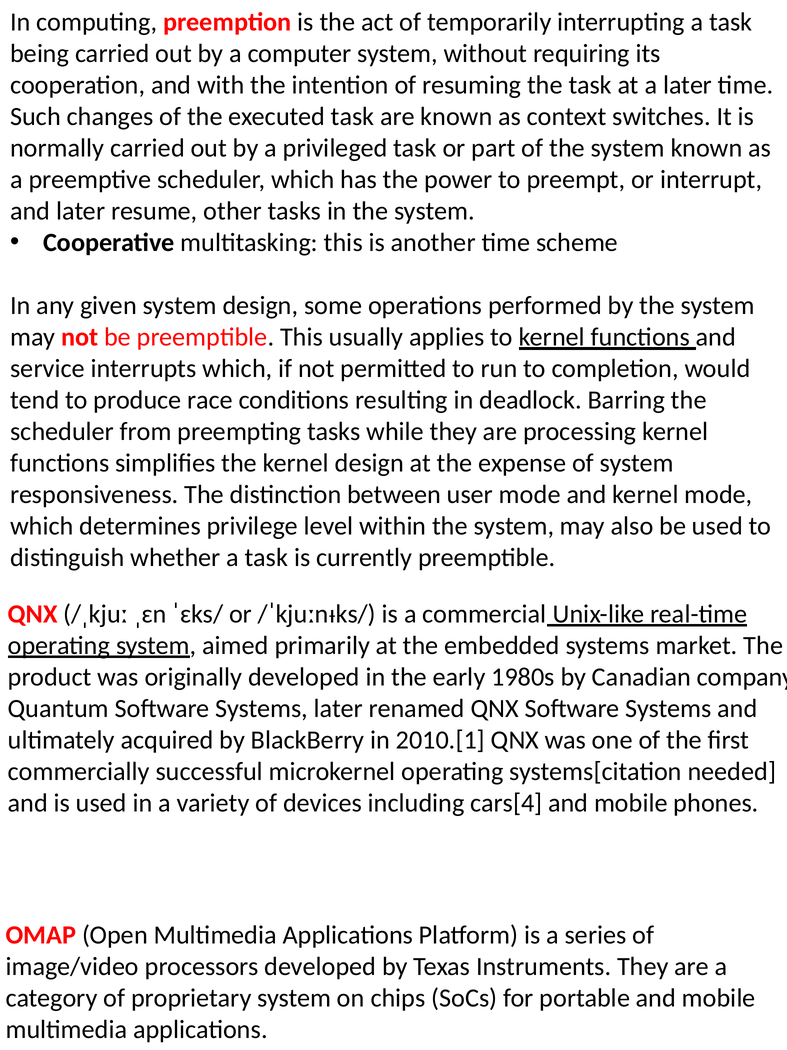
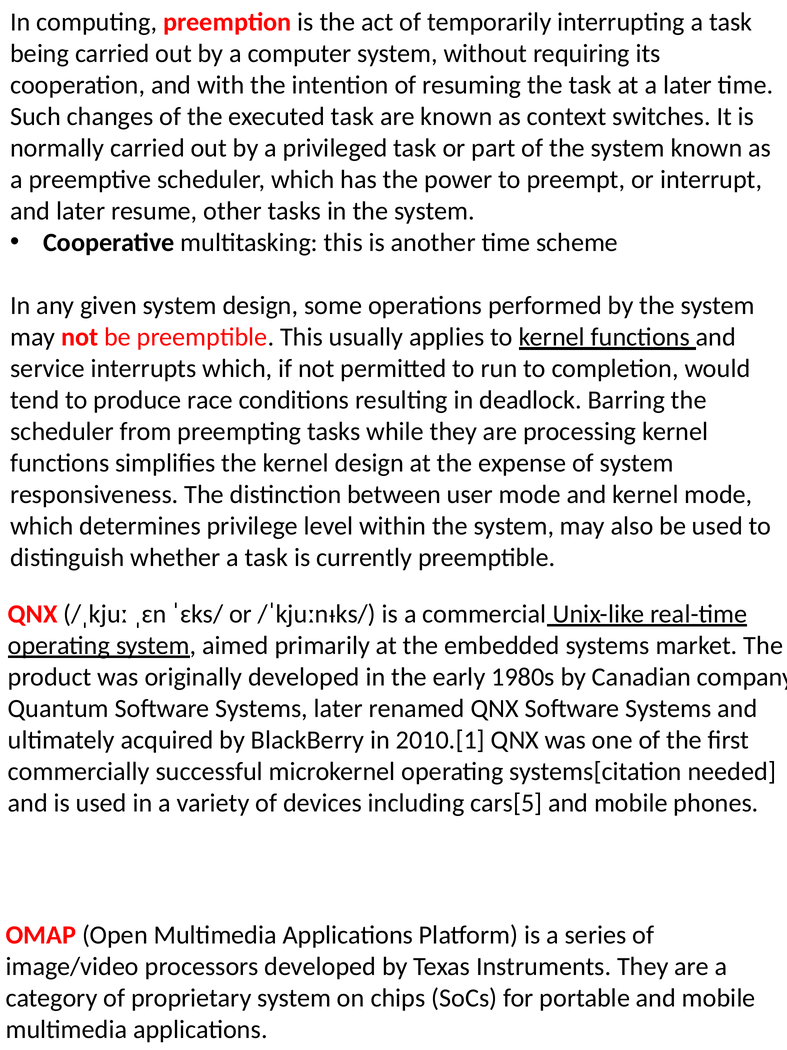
cars[4: cars[4 -> cars[5
